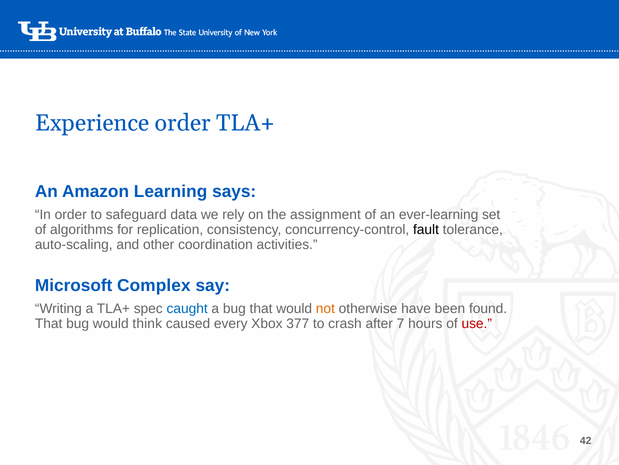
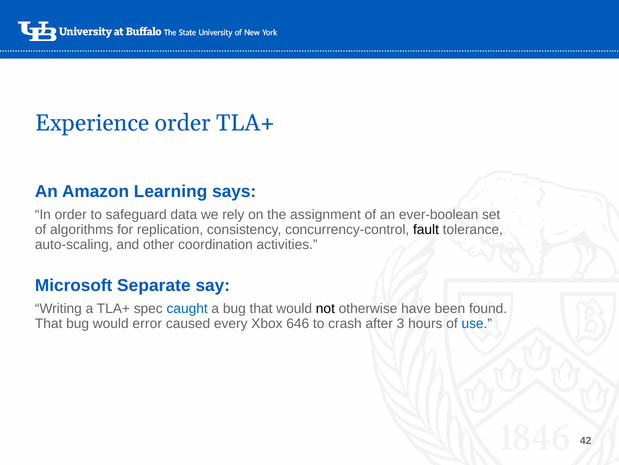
ever-learning: ever-learning -> ever-boolean
Complex: Complex -> Separate
not colour: orange -> black
think: think -> error
377: 377 -> 646
7: 7 -> 3
use colour: red -> blue
